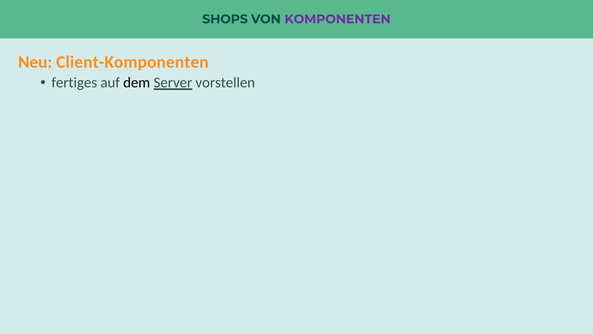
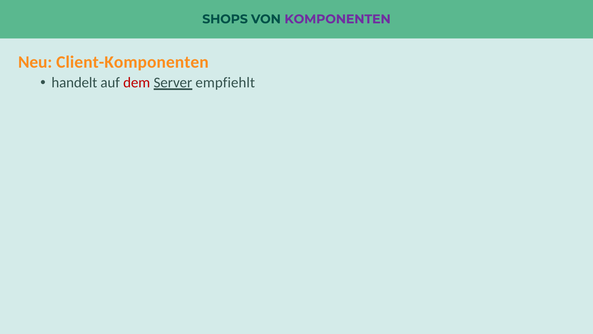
fertiges: fertiges -> handelt
dem colour: black -> red
vorstellen: vorstellen -> empfiehlt
